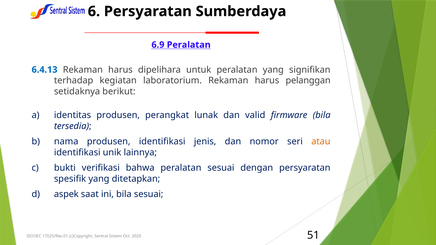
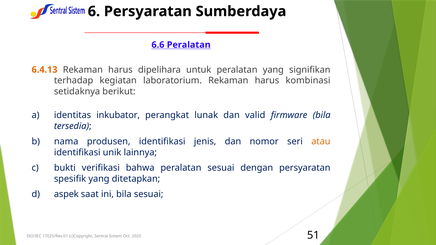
6.9: 6.9 -> 6.6
6.4.13 colour: blue -> orange
pelanggan: pelanggan -> kombinasi
identitas produsen: produsen -> inkubator
